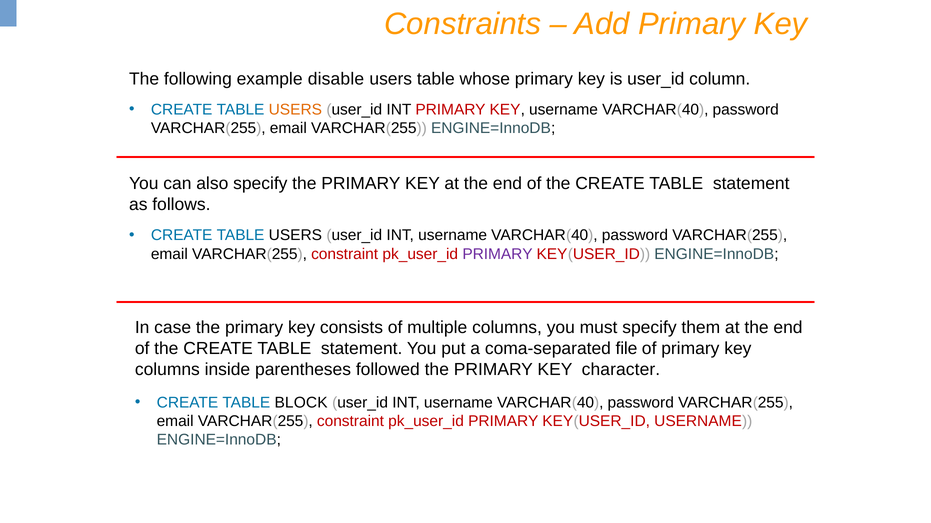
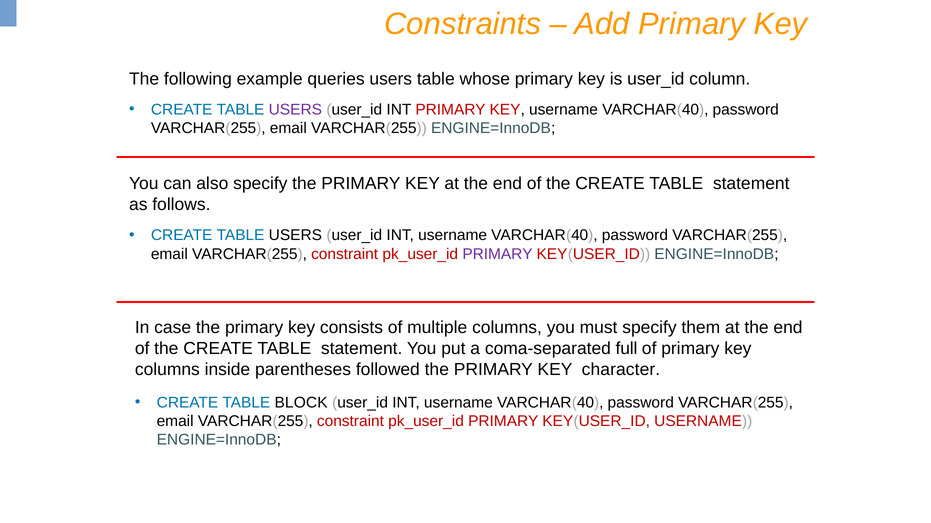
disable: disable -> queries
USERS at (295, 110) colour: orange -> purple
file: file -> full
